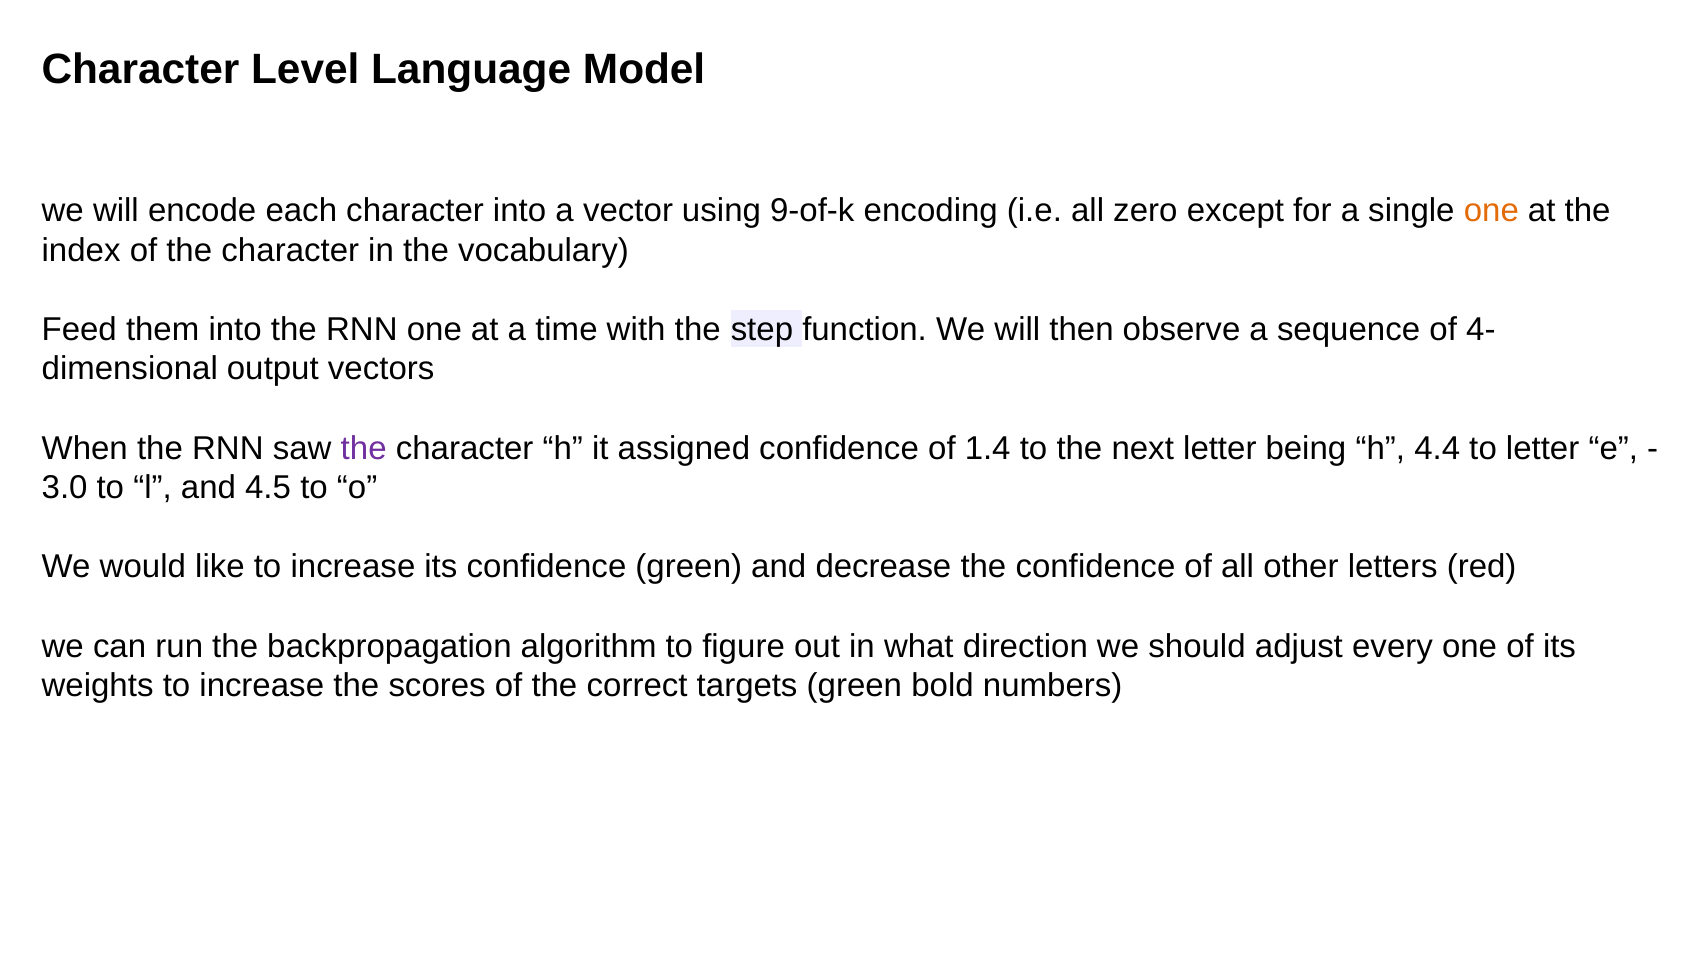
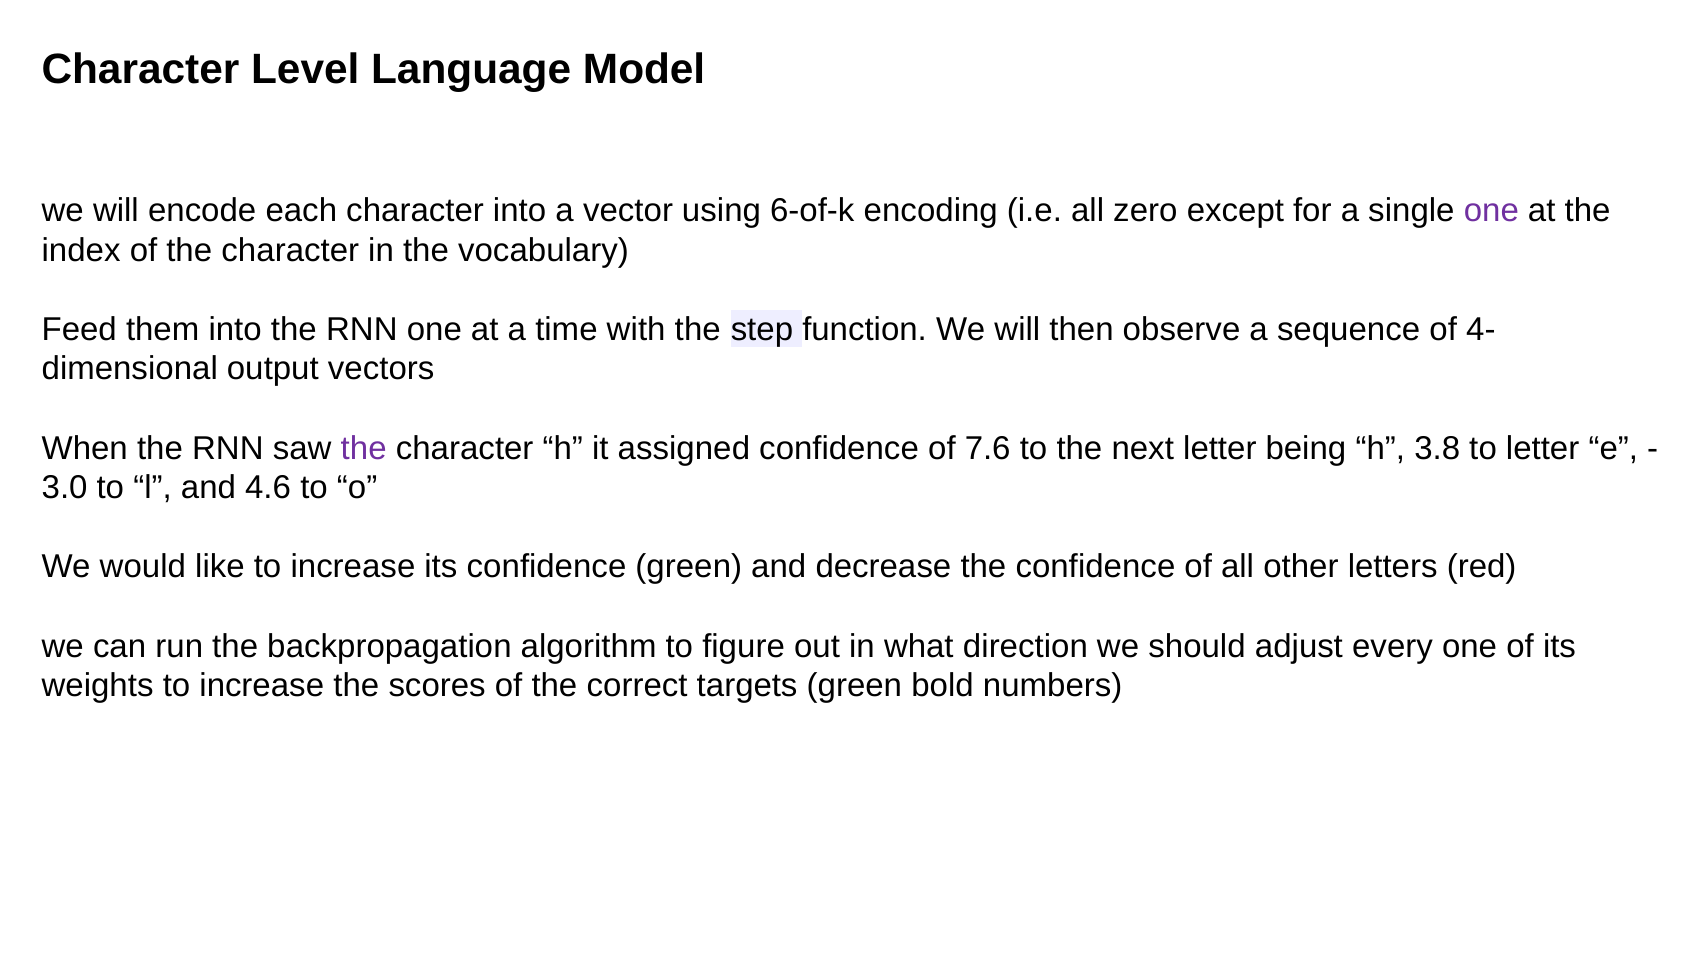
9-of-k: 9-of-k -> 6-of-k
one at (1491, 211) colour: orange -> purple
1.4: 1.4 -> 7.6
4.4: 4.4 -> 3.8
4.5: 4.5 -> 4.6
